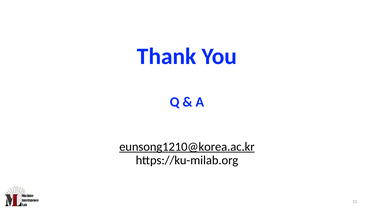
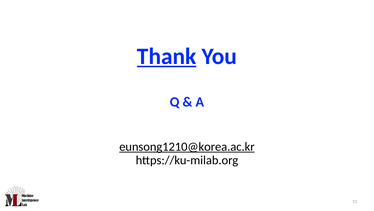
Thank underline: none -> present
